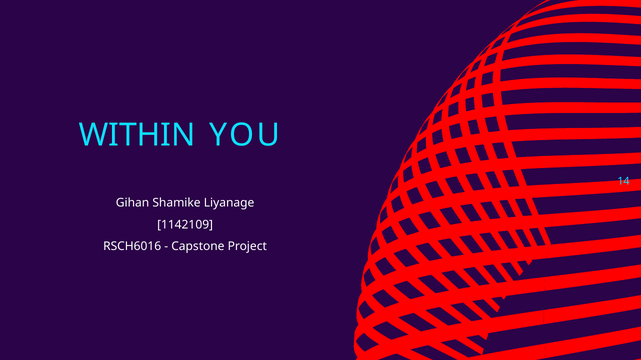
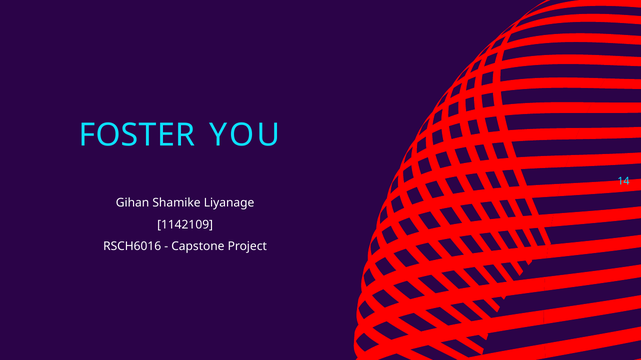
WITHIN: WITHIN -> FOSTER
